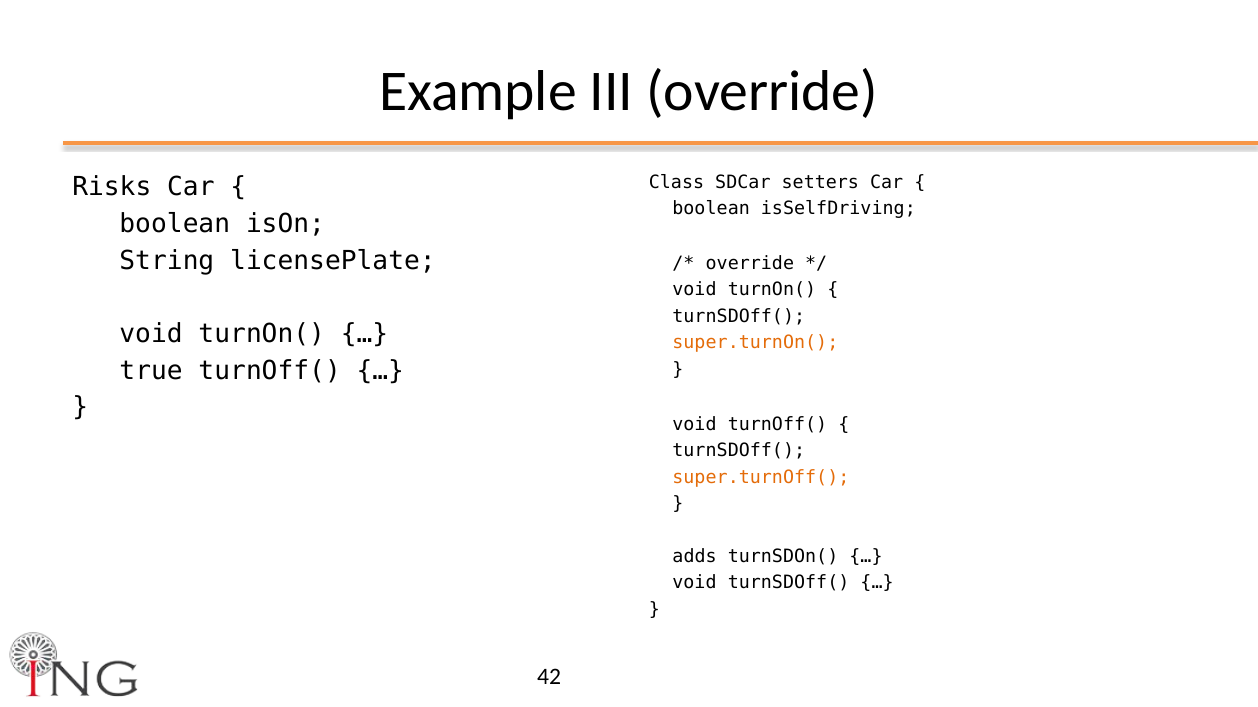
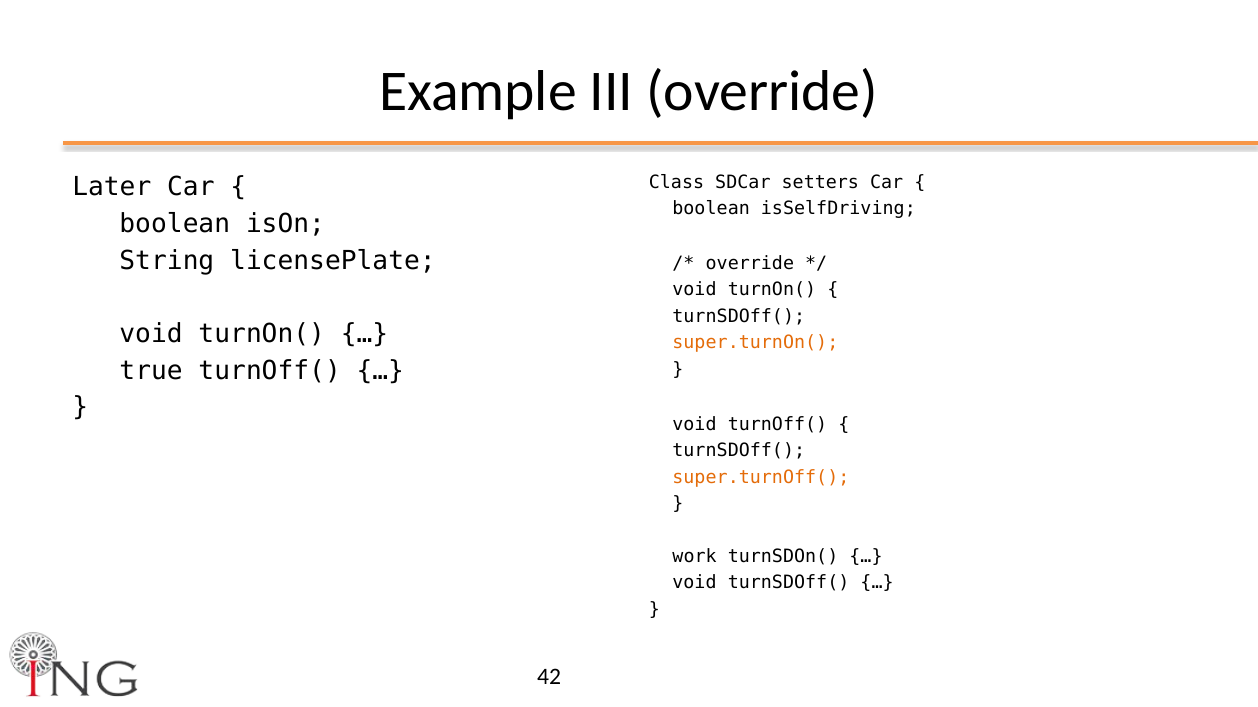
Risks: Risks -> Later
adds: adds -> work
